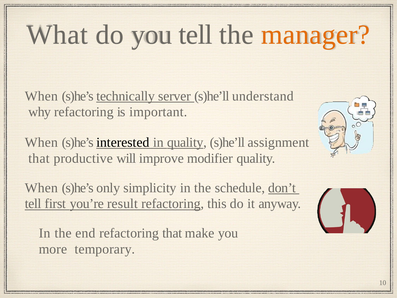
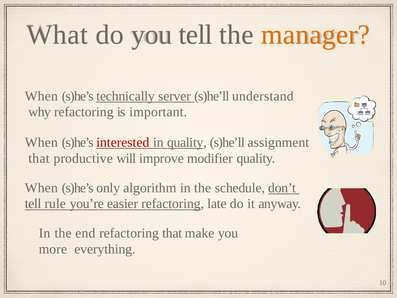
interested colour: black -> red
simplicity: simplicity -> algorithm
first: first -> rule
result: result -> easier
this: this -> late
temporary: temporary -> everything
